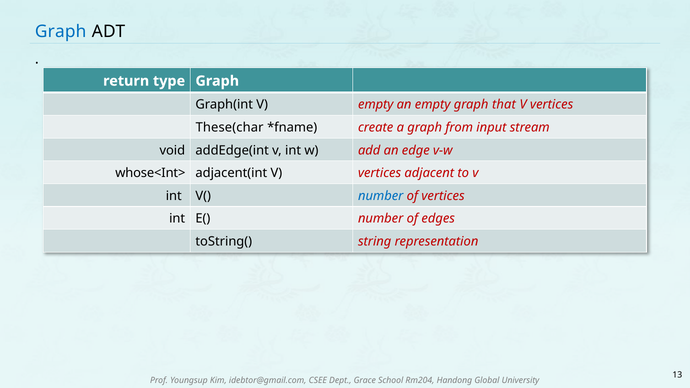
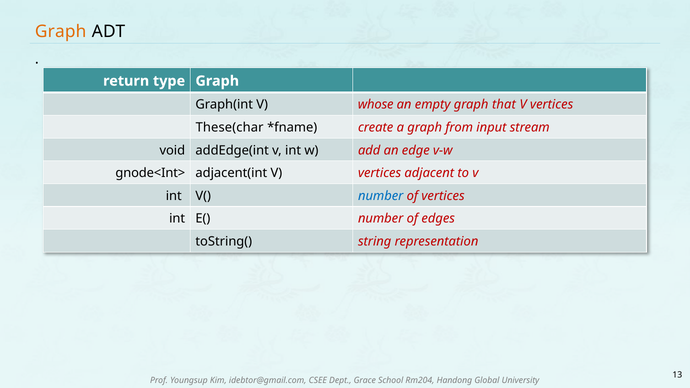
Graph at (61, 32) colour: blue -> orange
V empty: empty -> whose
whose<Int>: whose<Int> -> gnode<Int>
